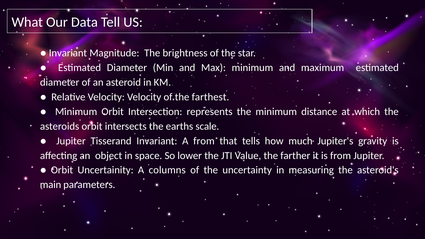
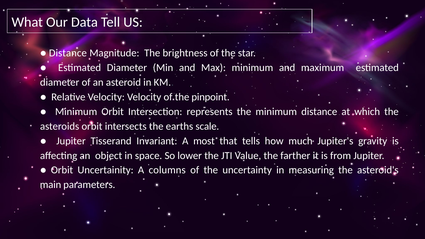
Invariant at (68, 53): Invariant -> Distance
farthest: farthest -> pinpoint
A from: from -> most
